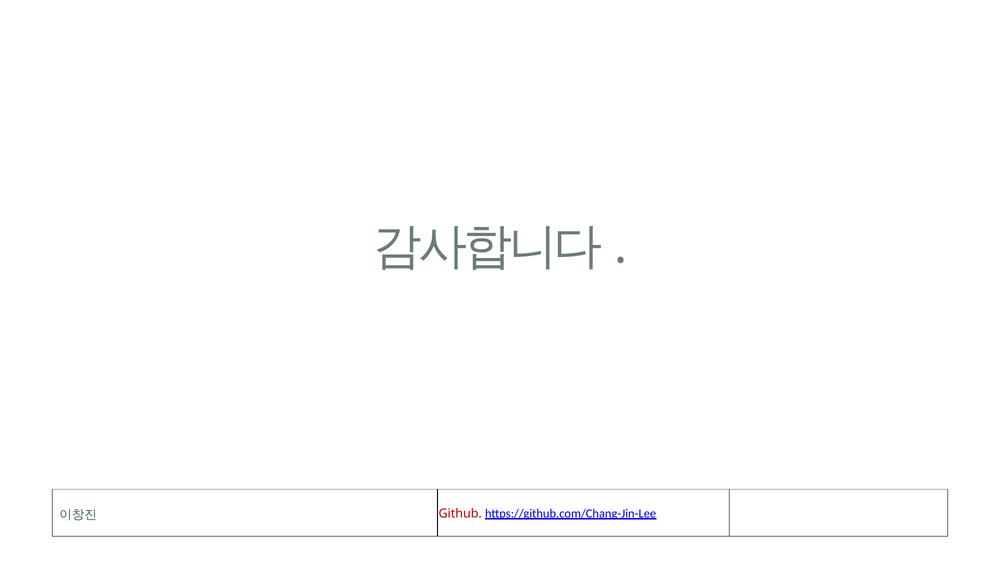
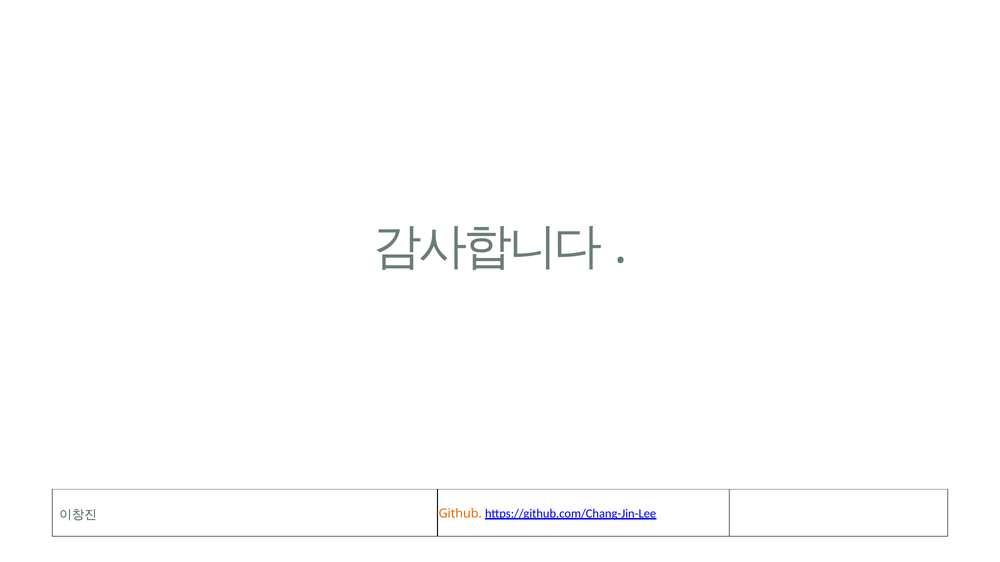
Github colour: red -> orange
